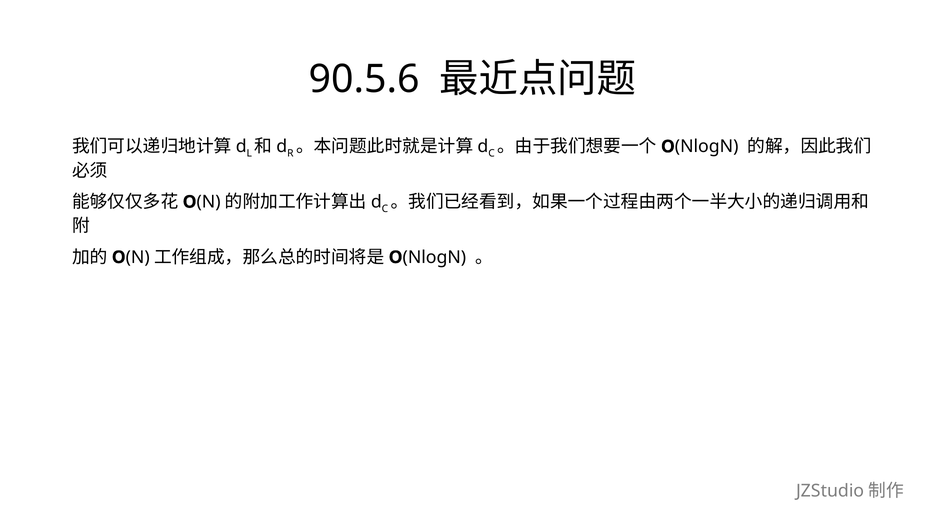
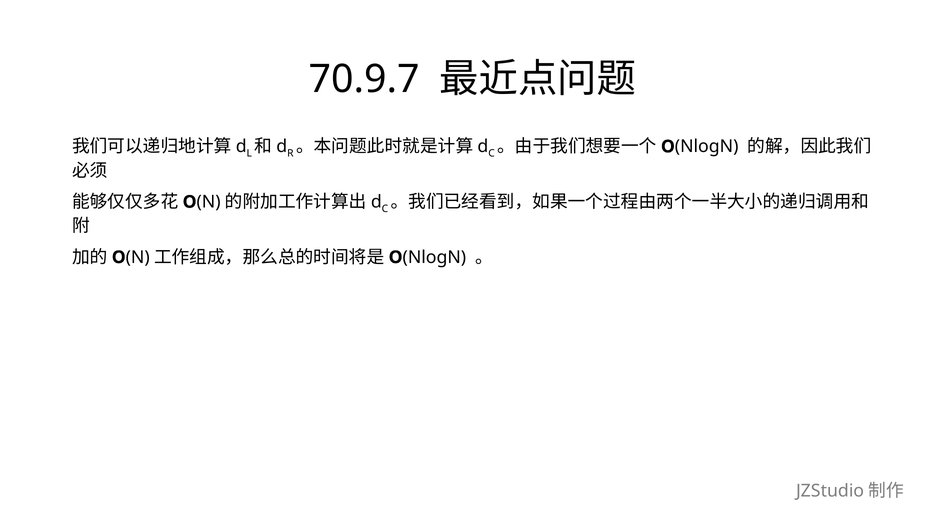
90.5.6: 90.5.6 -> 70.9.7
